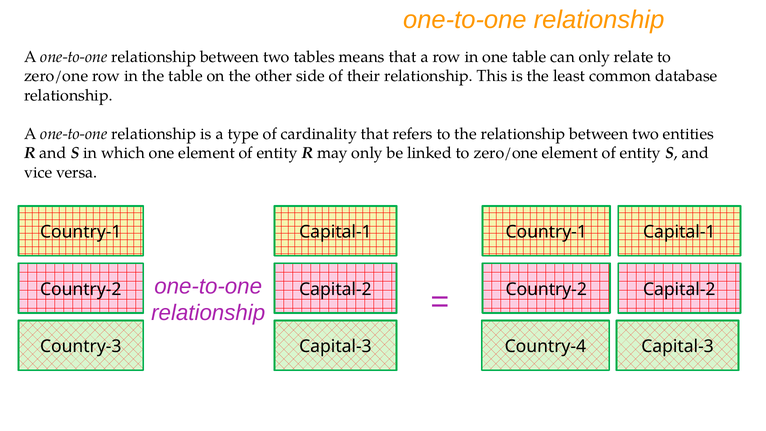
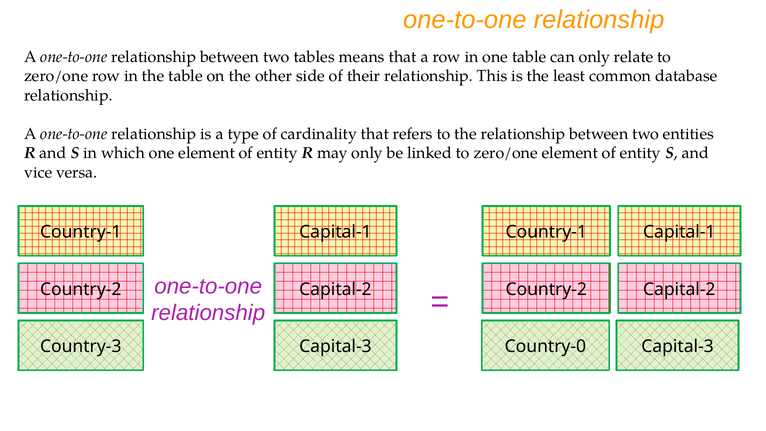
Country-4: Country-4 -> Country-0
